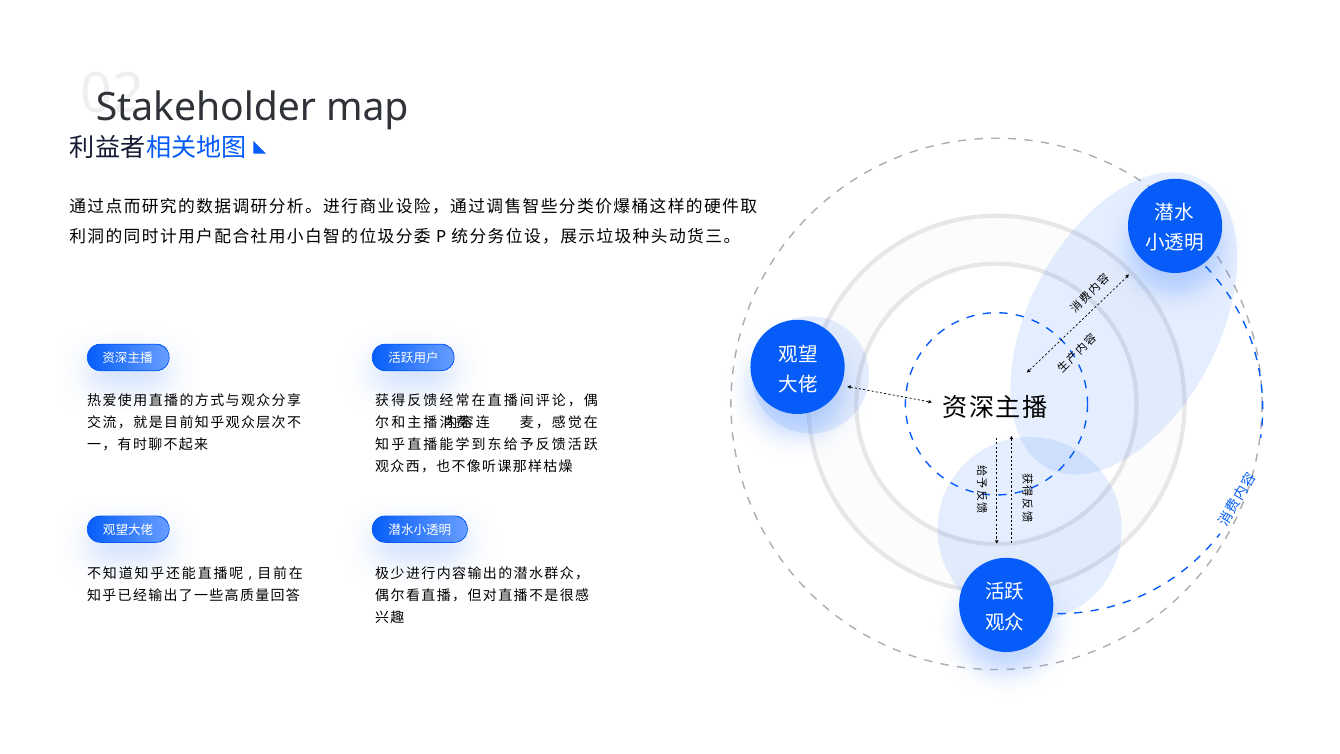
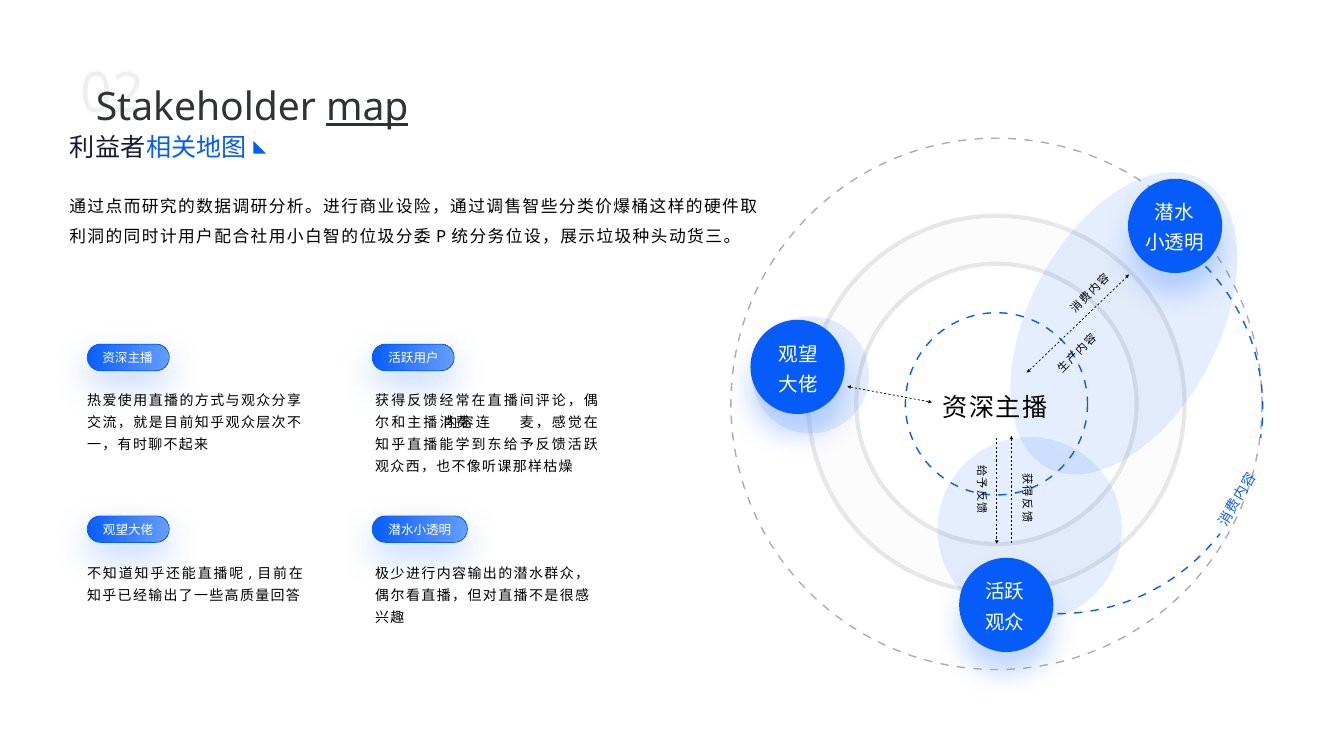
map underline: none -> present
